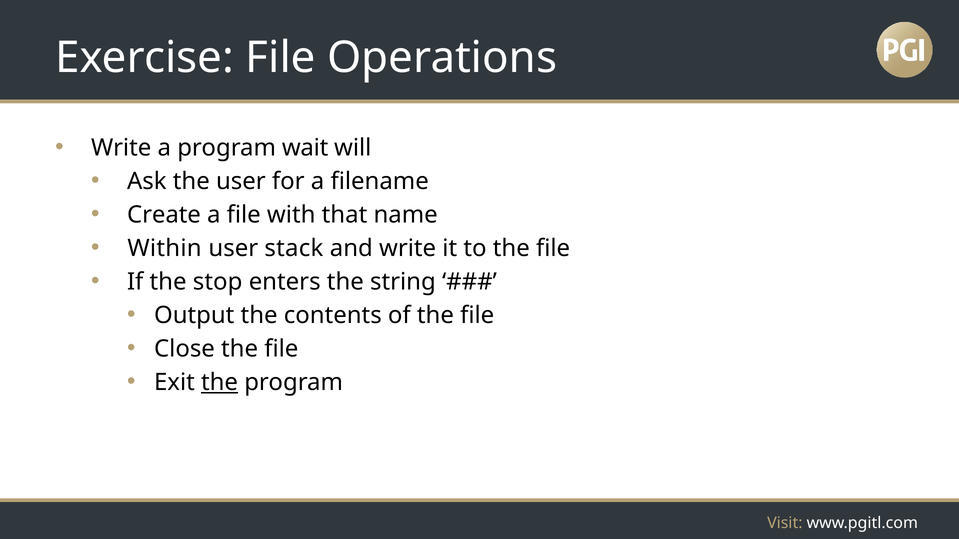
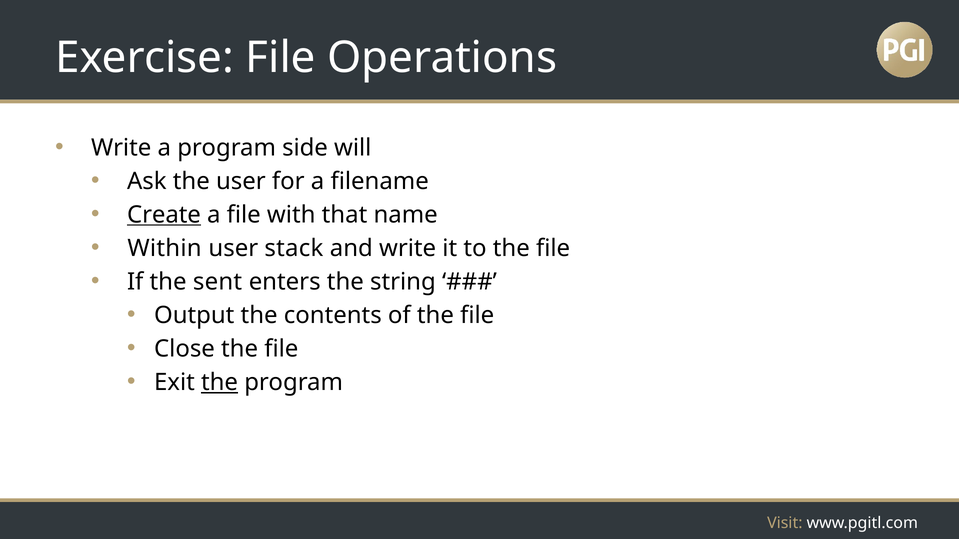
wait: wait -> side
Create underline: none -> present
stop: stop -> sent
